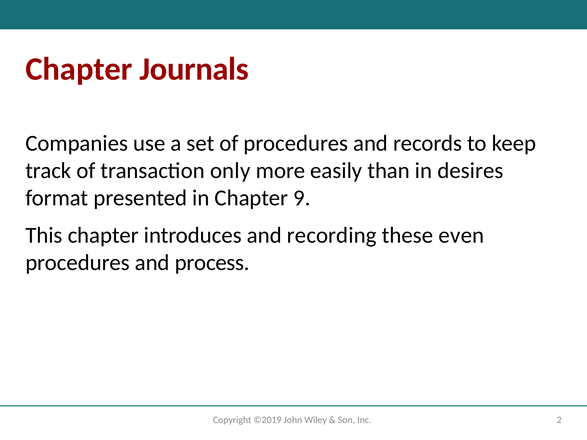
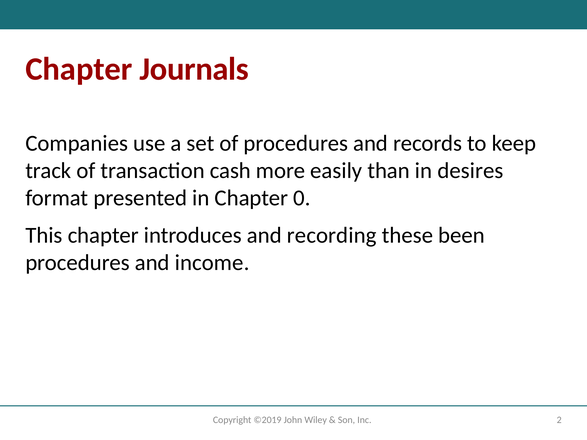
only: only -> cash
9: 9 -> 0
even: even -> been
process: process -> income
